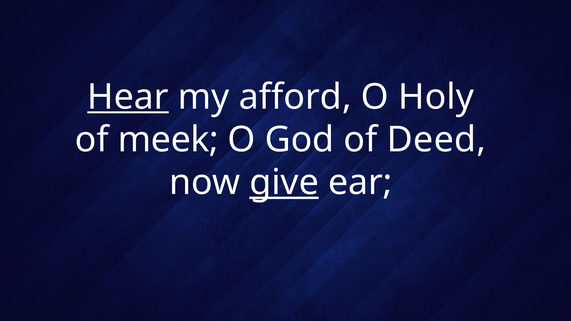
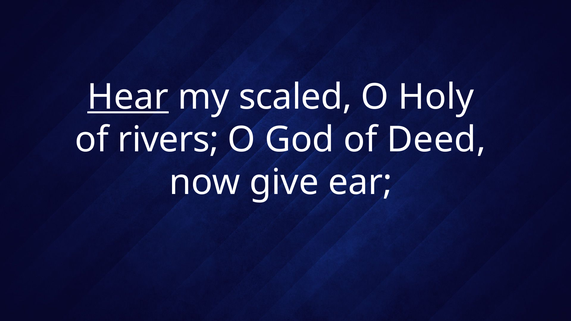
afford: afford -> scaled
meek: meek -> rivers
give underline: present -> none
